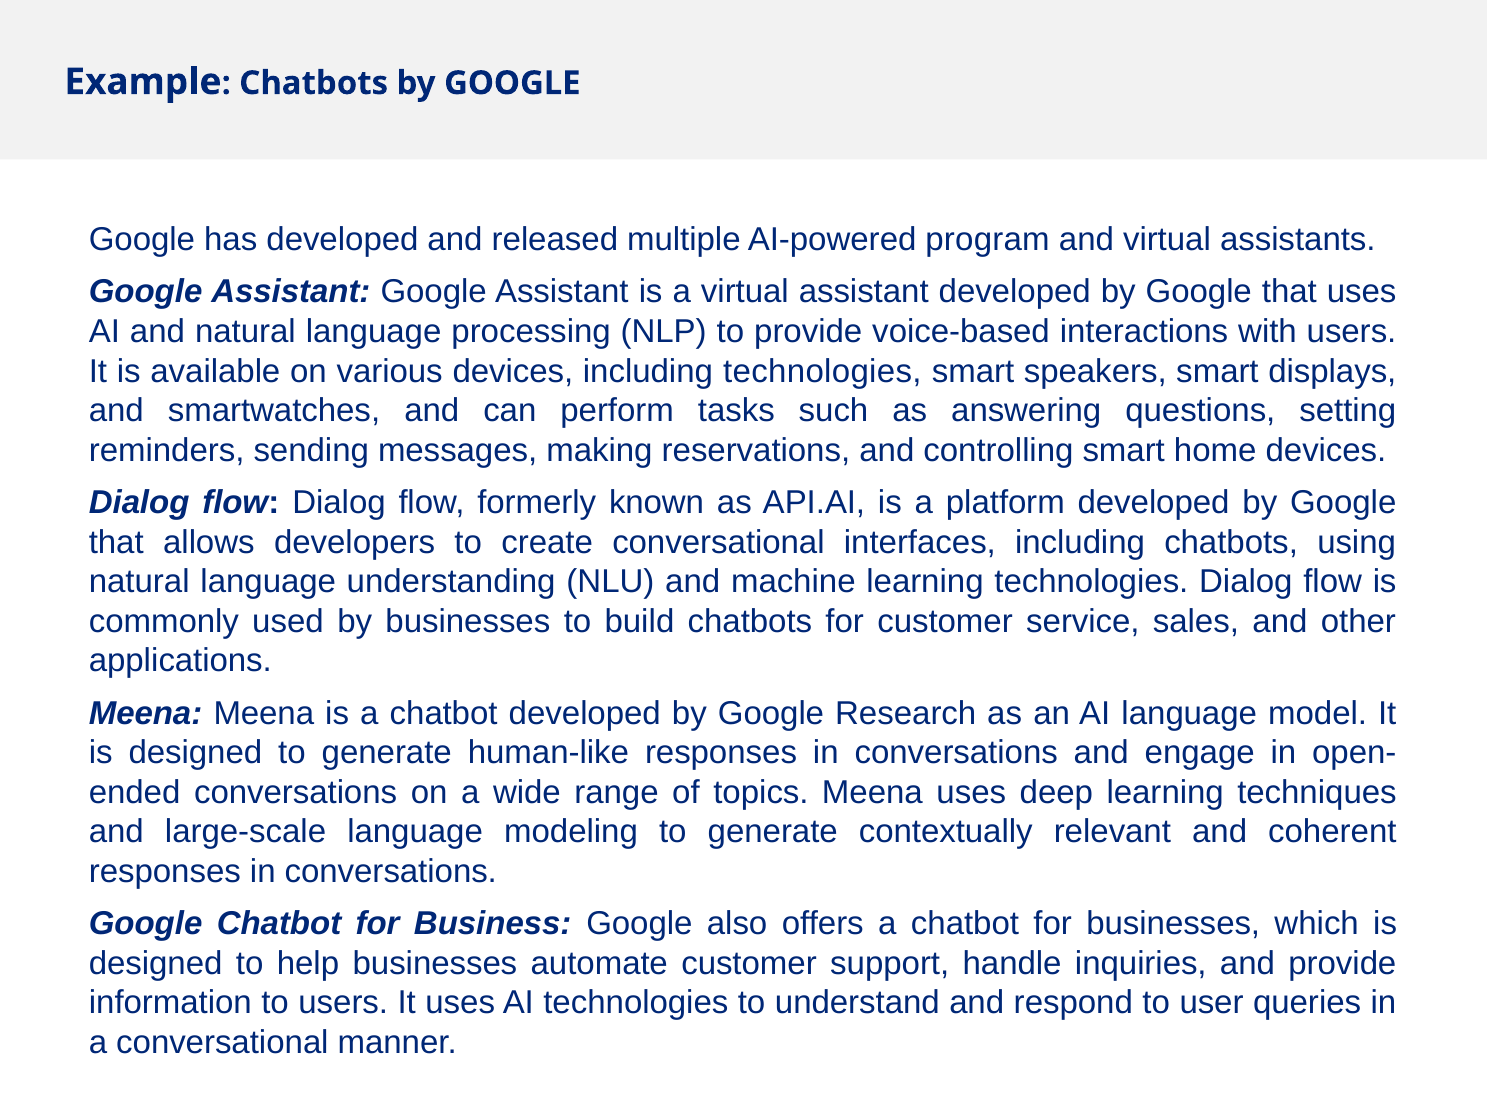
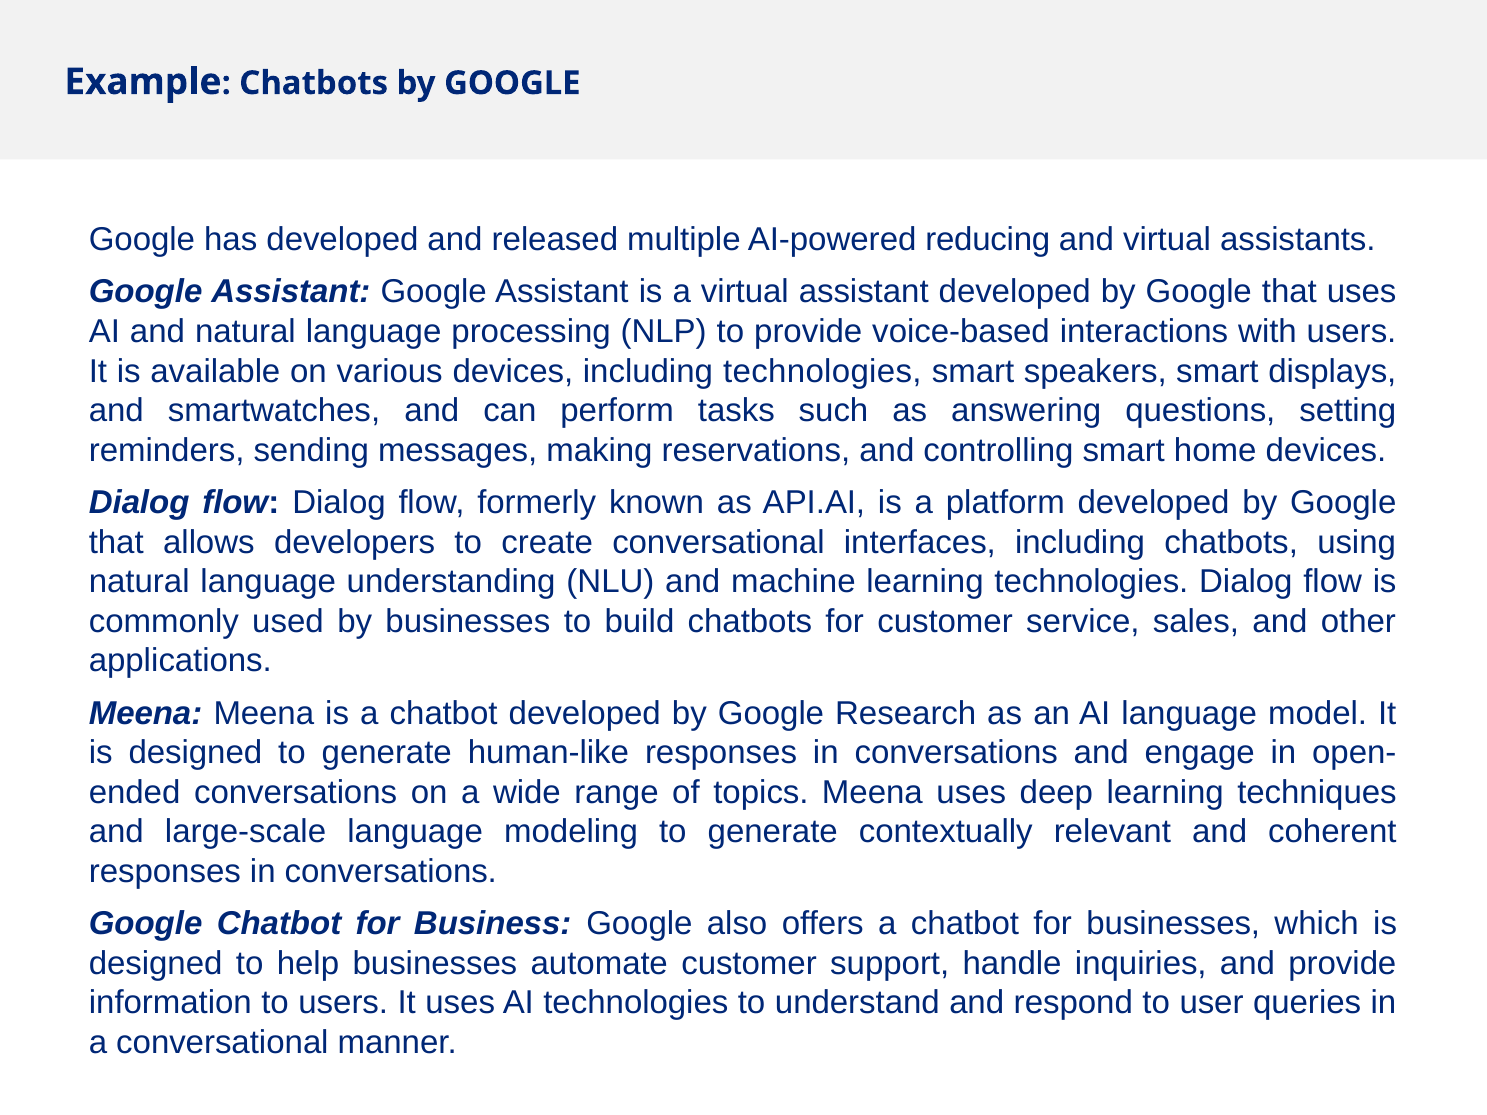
program: program -> reducing
